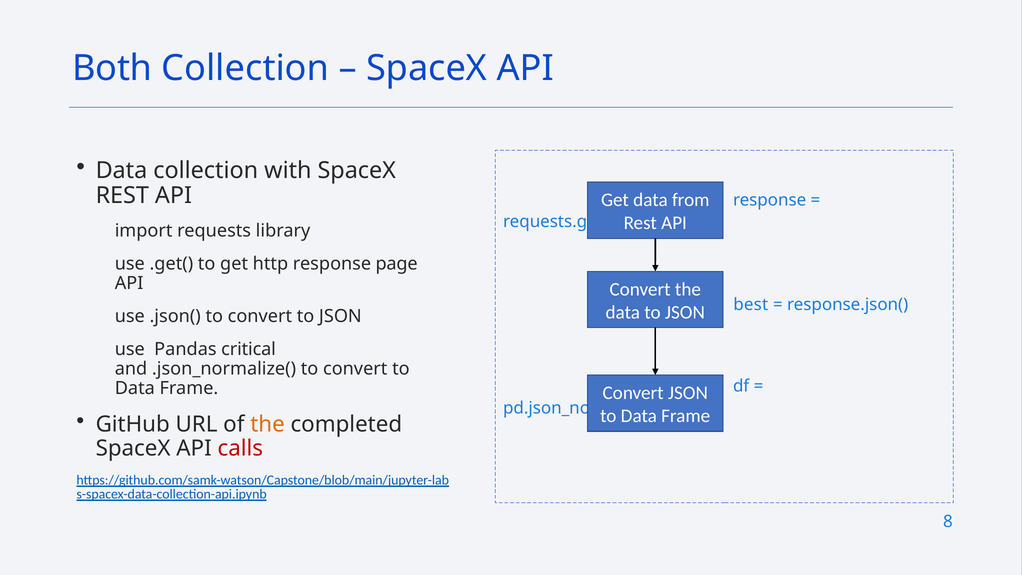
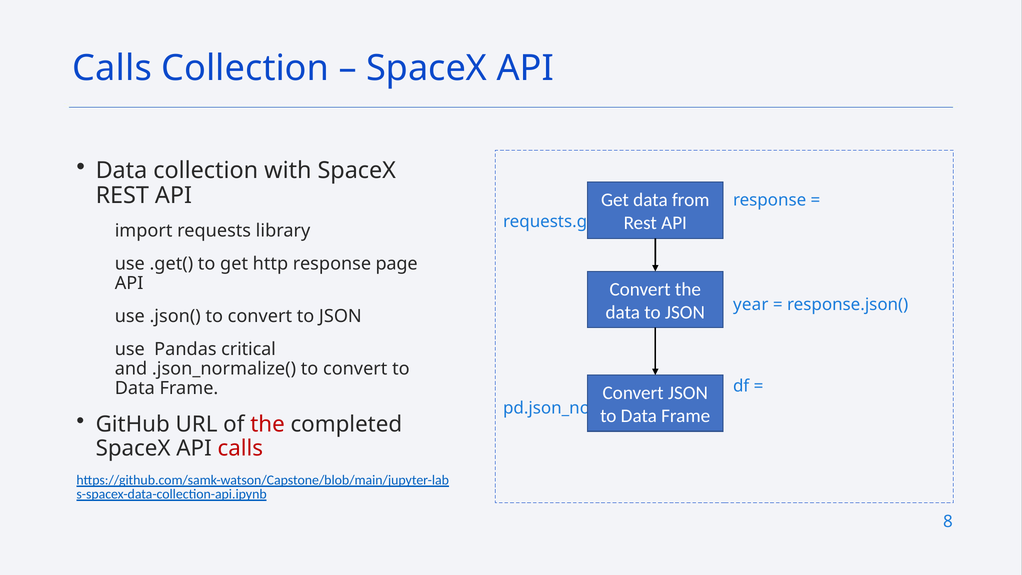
Both at (112, 68): Both -> Calls
best: best -> year
the at (268, 424) colour: orange -> red
